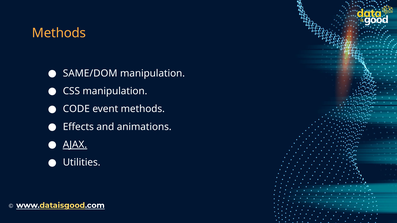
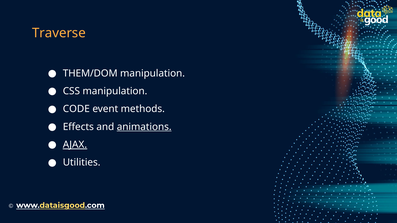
Methods at (59, 33): Methods -> Traverse
SAME/DOM: SAME/DOM -> THEM/DOM
animations underline: none -> present
